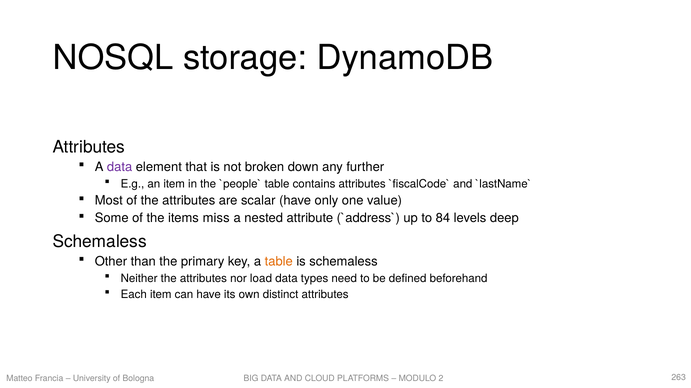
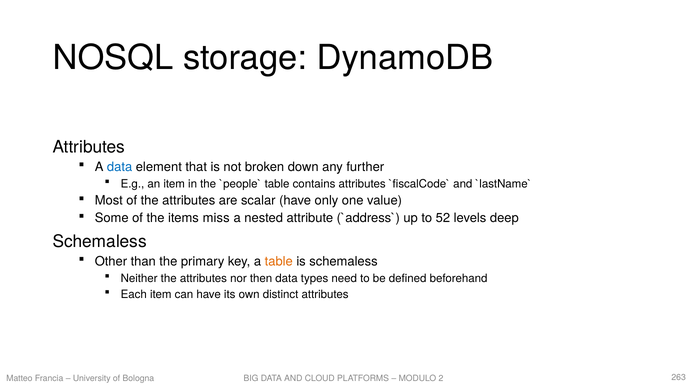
data at (120, 167) colour: purple -> blue
84: 84 -> 52
load: load -> then
